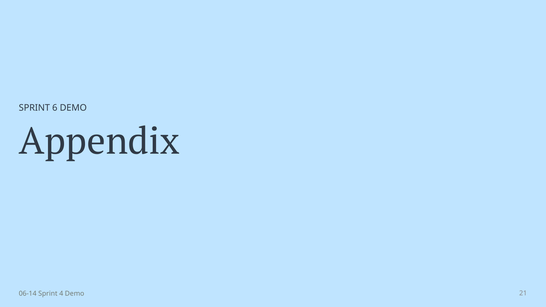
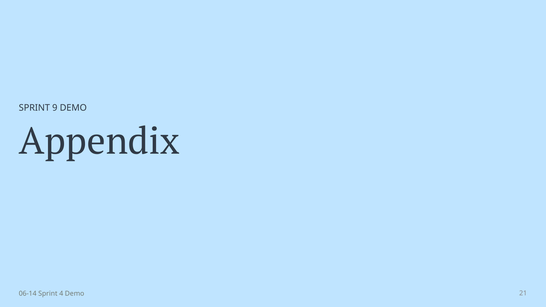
6: 6 -> 9
